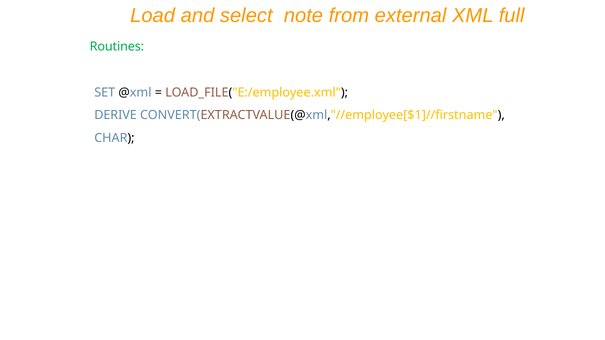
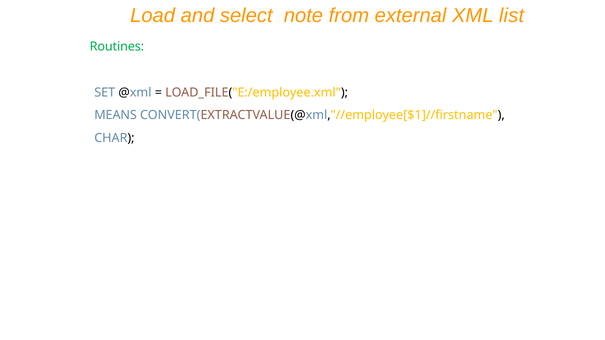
full: full -> list
DERIVE: DERIVE -> MEANS
